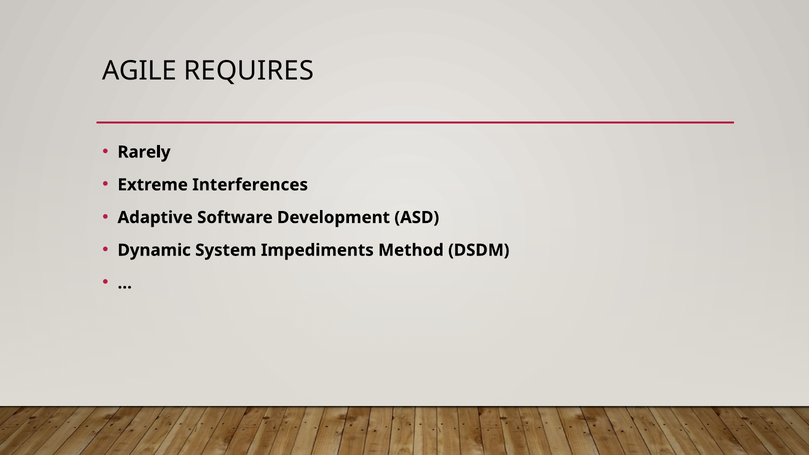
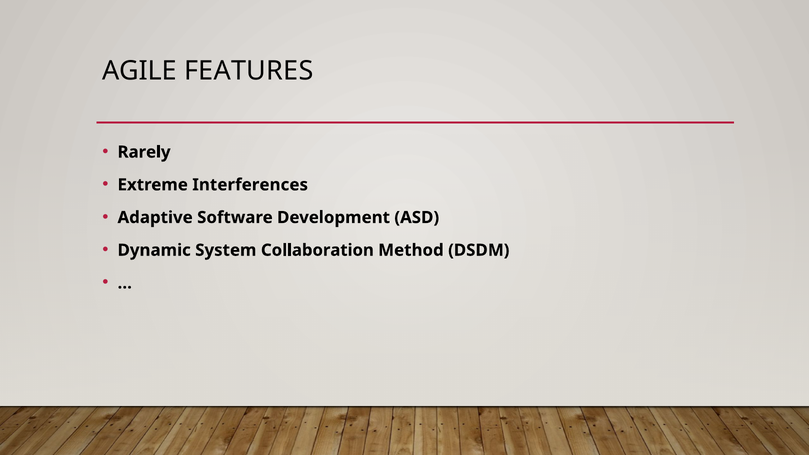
REQUIRES: REQUIRES -> FEATURES
Impediments: Impediments -> Collaboration
